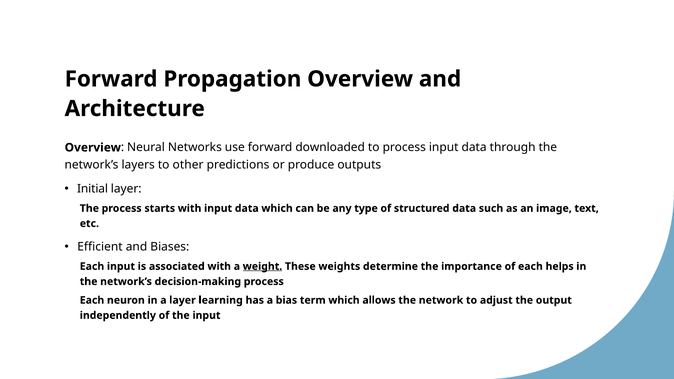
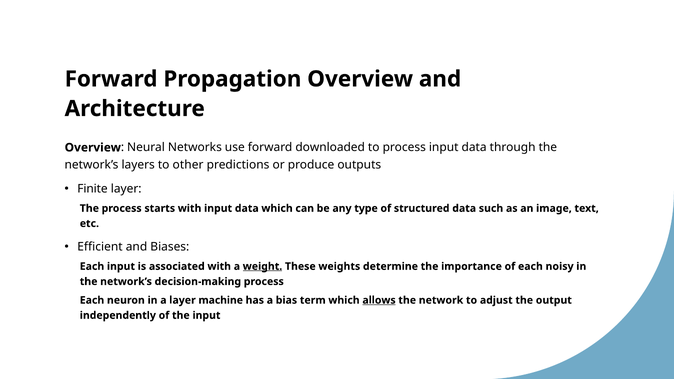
Initial: Initial -> Finite
helps: helps -> noisy
learning: learning -> machine
allows underline: none -> present
